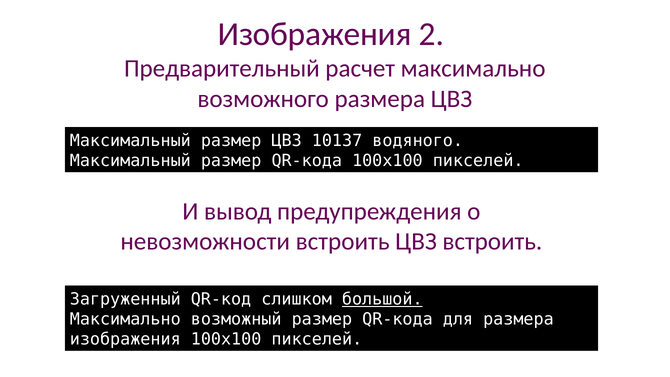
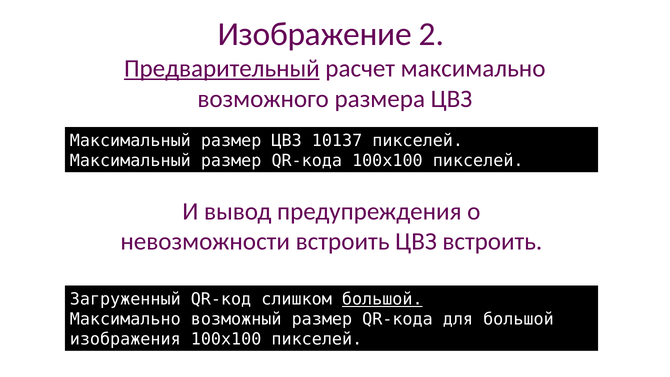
Изображения at (315, 34): Изображения -> Изображение
Предварительный underline: none -> present
10137 водяного: водяного -> пикселей
для размера: размера -> большой
